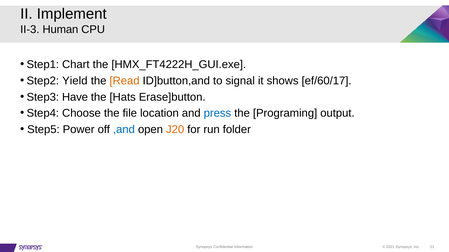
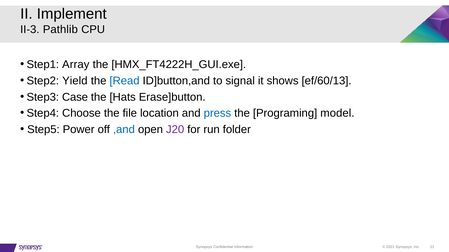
Human: Human -> Pathlib
Chart: Chart -> Array
Read colour: orange -> blue
ef/60/17: ef/60/17 -> ef/60/13
Have: Have -> Case
output: output -> model
J20 colour: orange -> purple
